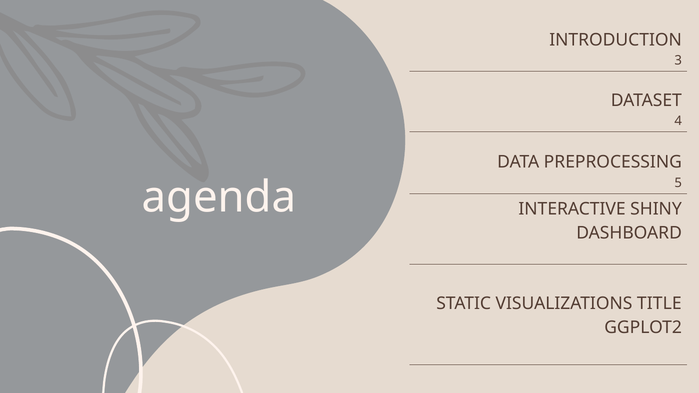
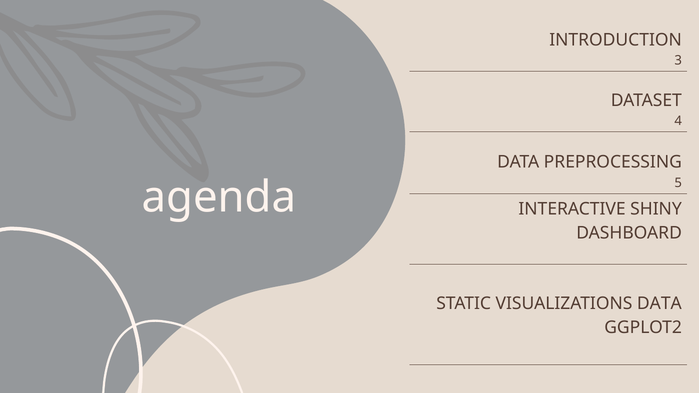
VISUALIZATIONS TITLE: TITLE -> DATA
